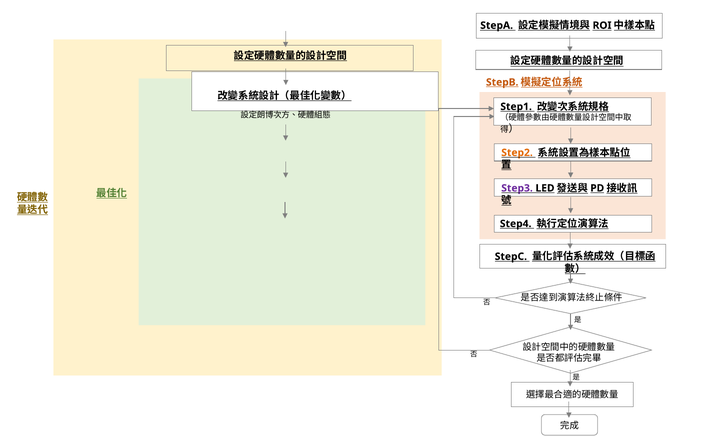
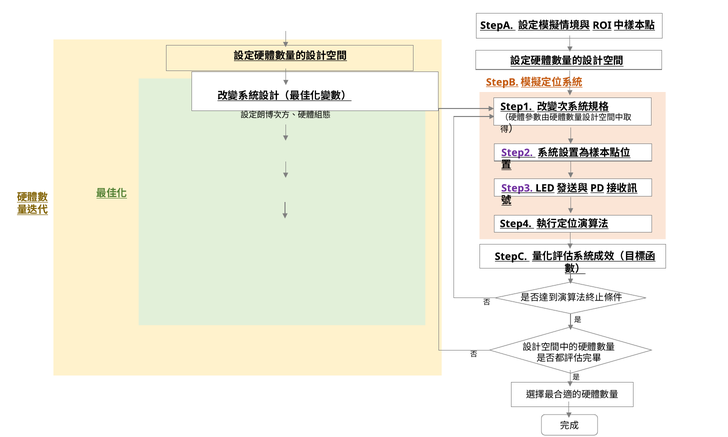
Step2 colour: orange -> purple
